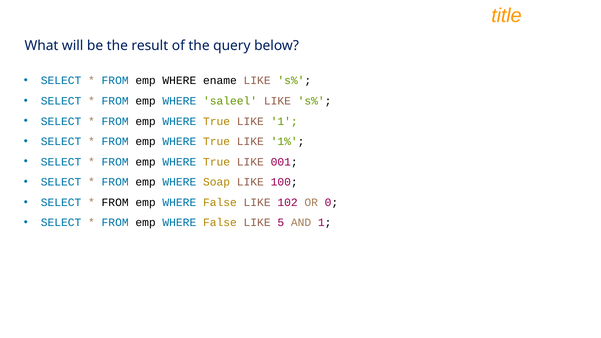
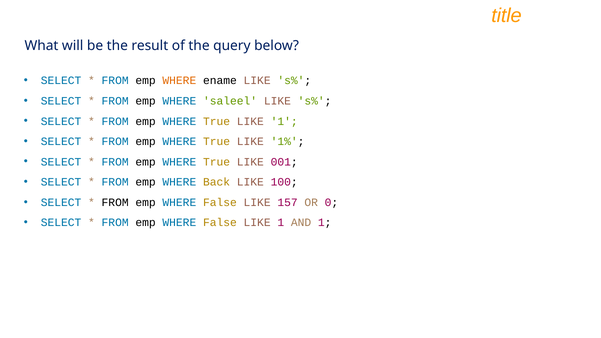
WHERE at (179, 81) colour: black -> orange
Soap: Soap -> Back
102: 102 -> 157
False LIKE 5: 5 -> 1
